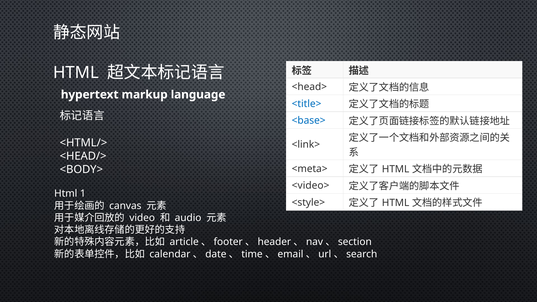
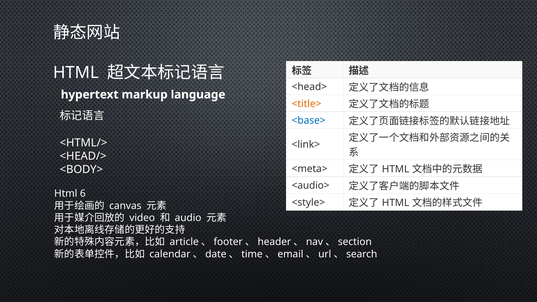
<title> colour: blue -> orange
<video>: <video> -> <audio>
1: 1 -> 6
